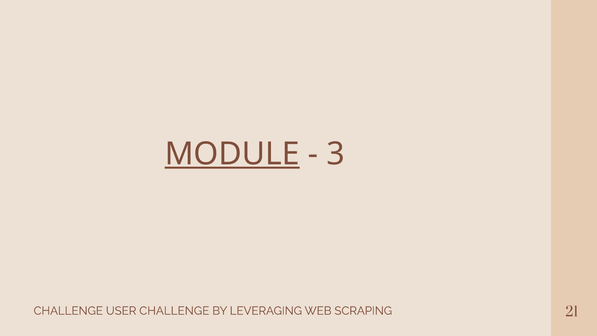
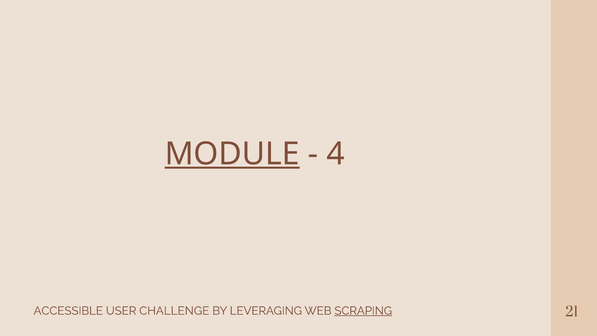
3: 3 -> 4
CHALLENGE at (68, 311): CHALLENGE -> ACCESSIBLE
SCRAPING underline: none -> present
